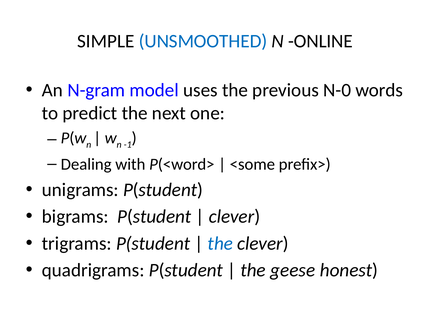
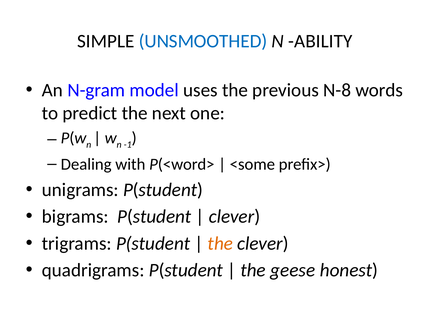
ONLINE: ONLINE -> ABILITY
N-0: N-0 -> N-8
the at (220, 243) colour: blue -> orange
